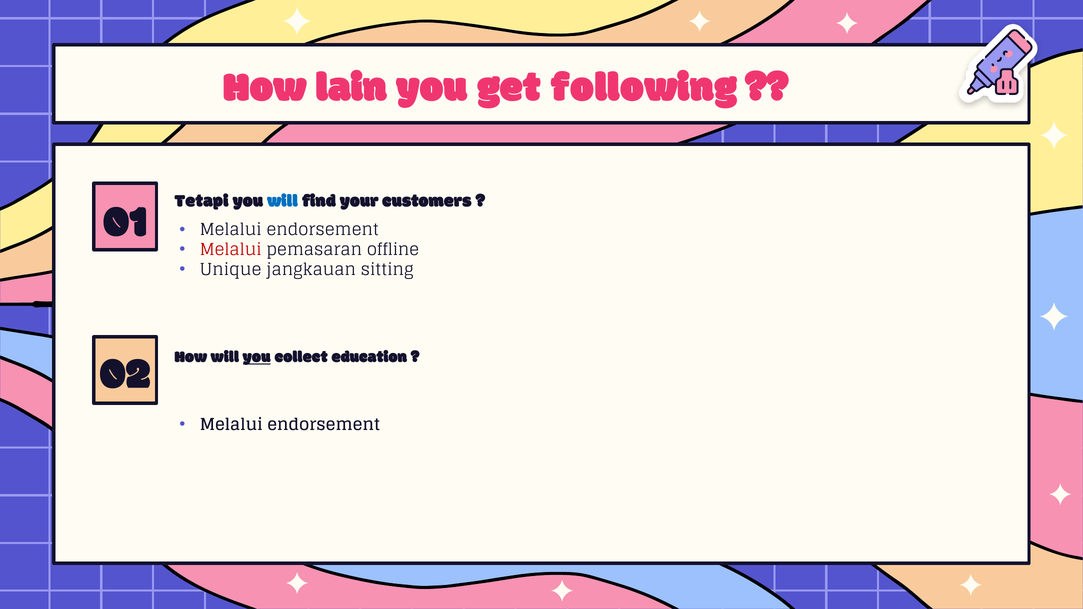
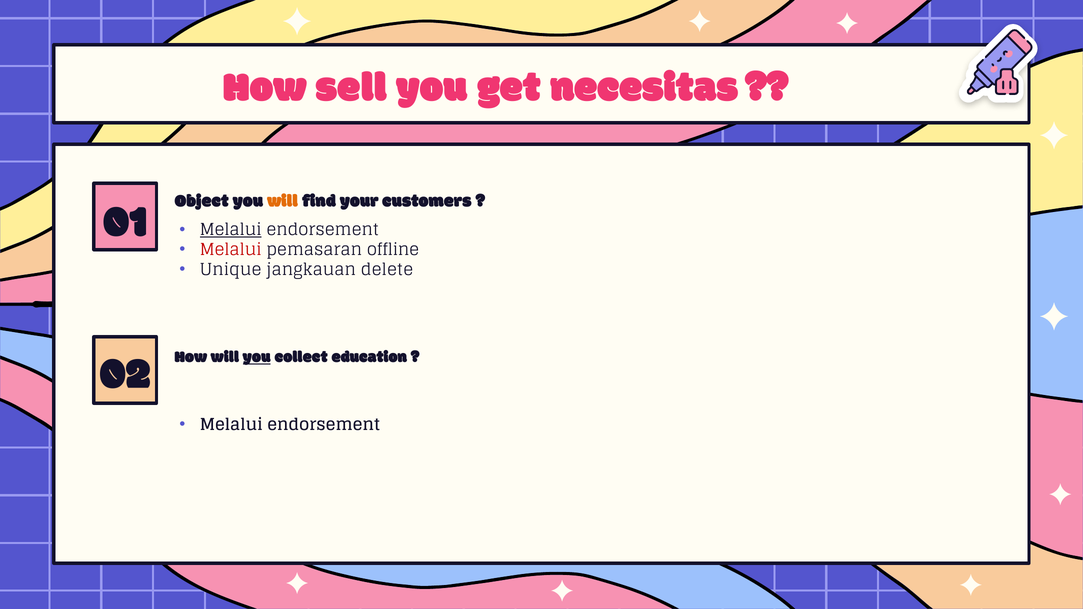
lain: lain -> sell
following: following -> necesitas
Tetapi: Tetapi -> Object
will at (283, 201) colour: blue -> orange
Melalui at (231, 230) underline: none -> present
sitting: sitting -> delete
